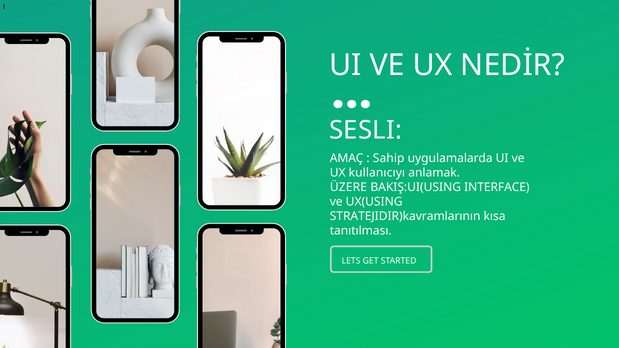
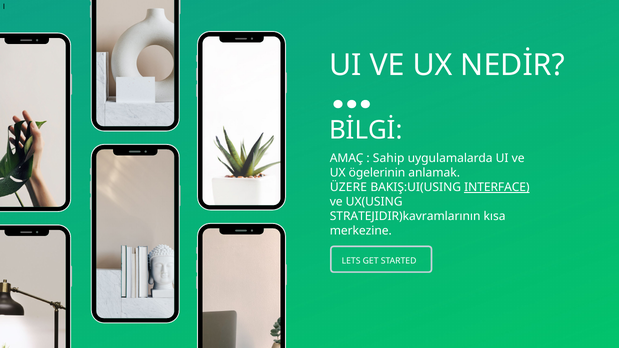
SESLI: SESLI -> BİLGİ
kullanıcıyı: kullanıcıyı -> ögelerinin
INTERFACE underline: none -> present
tanıtılması: tanıtılması -> merkezine
